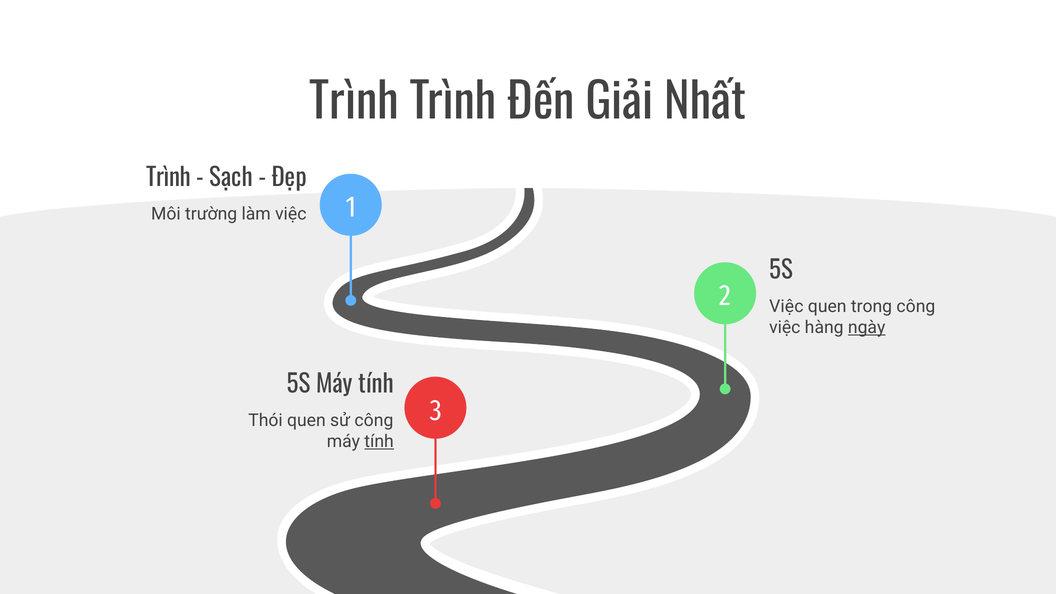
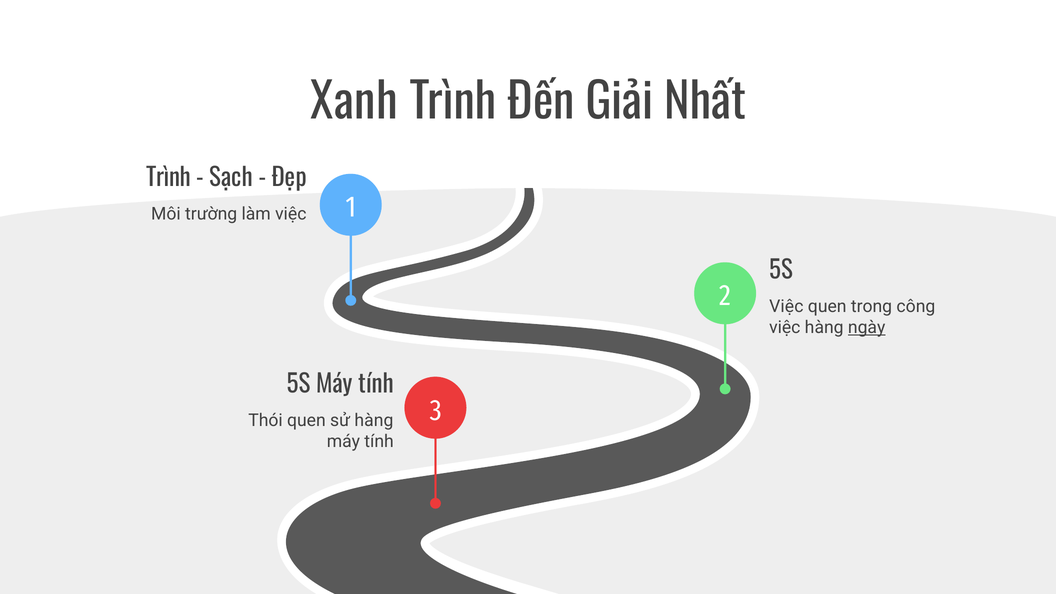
Trình at (354, 103): Trình -> Xanh
sử công: công -> hàng
tính at (379, 442) underline: present -> none
